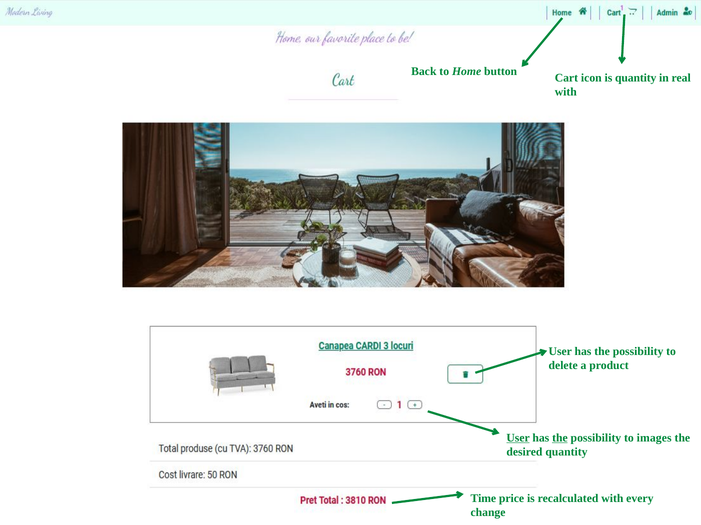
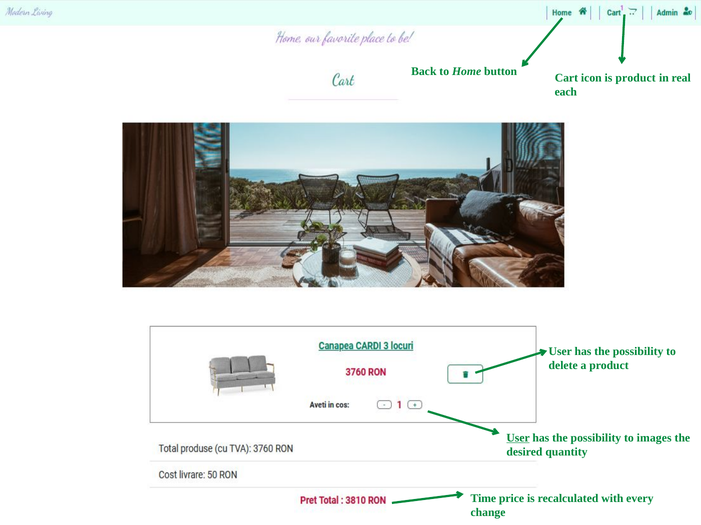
is quantity: quantity -> product
with at (566, 92): with -> each
the at (560, 438) underline: present -> none
